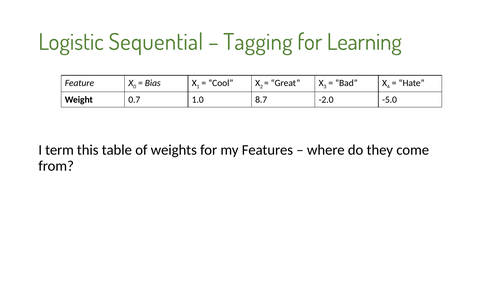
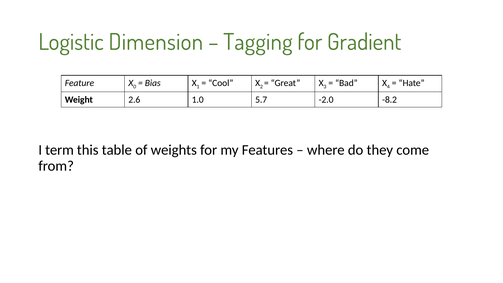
Sequential: Sequential -> Dimension
Learning: Learning -> Gradient
0.7: 0.7 -> 2.6
8.7: 8.7 -> 5.7
-5.0: -5.0 -> -8.2
